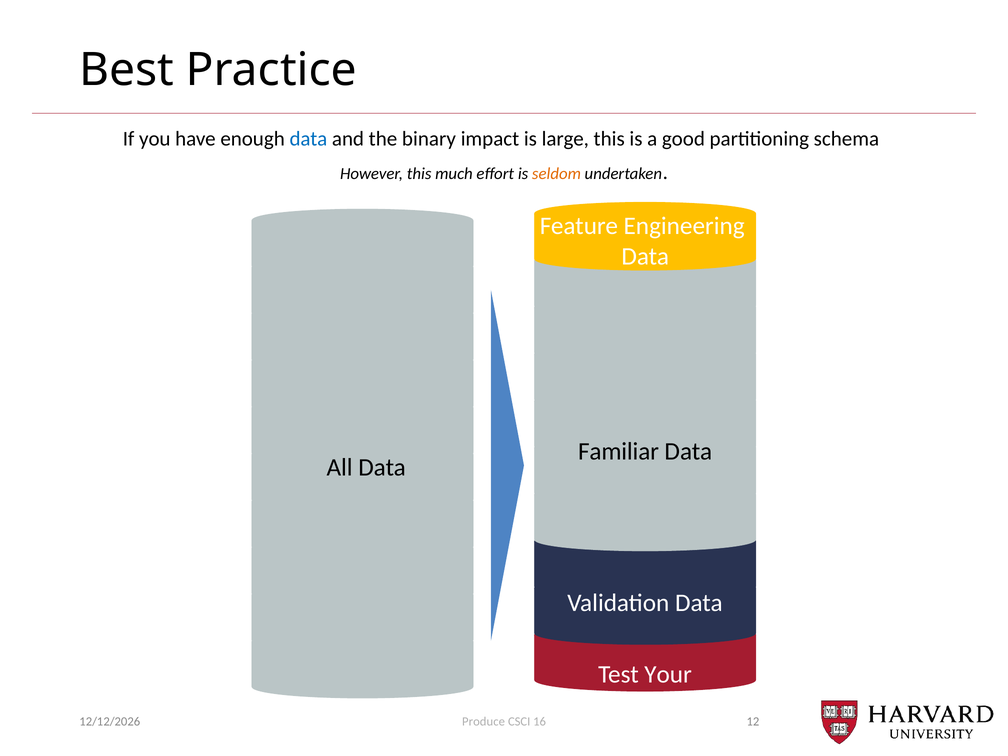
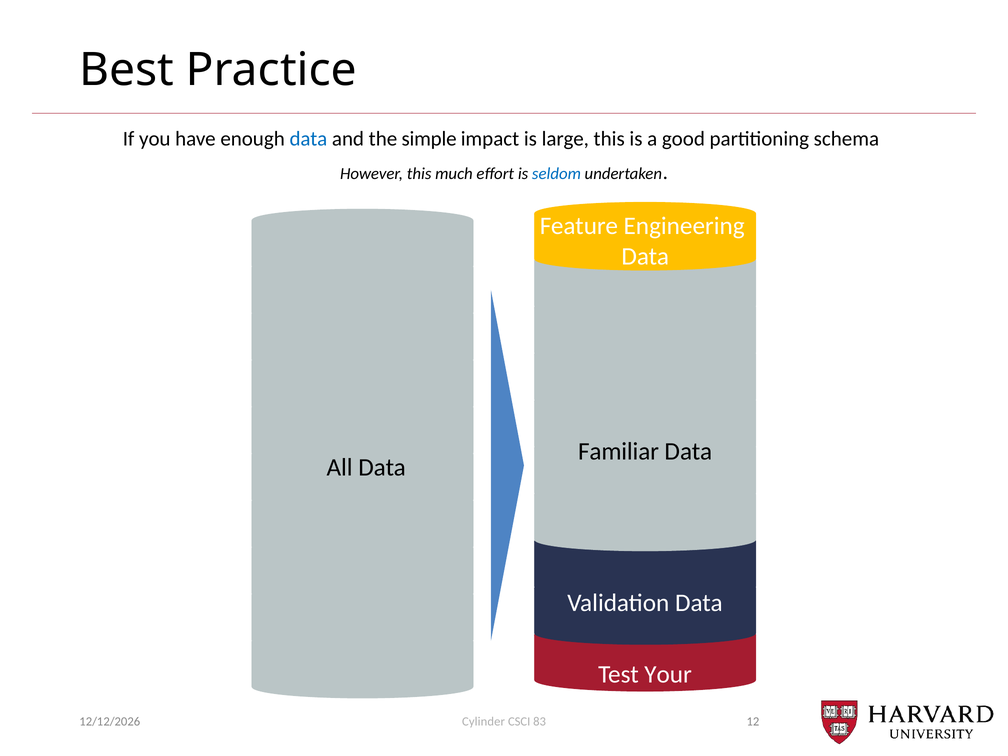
binary: binary -> simple
seldom colour: orange -> blue
Produce: Produce -> Cylinder
16: 16 -> 83
